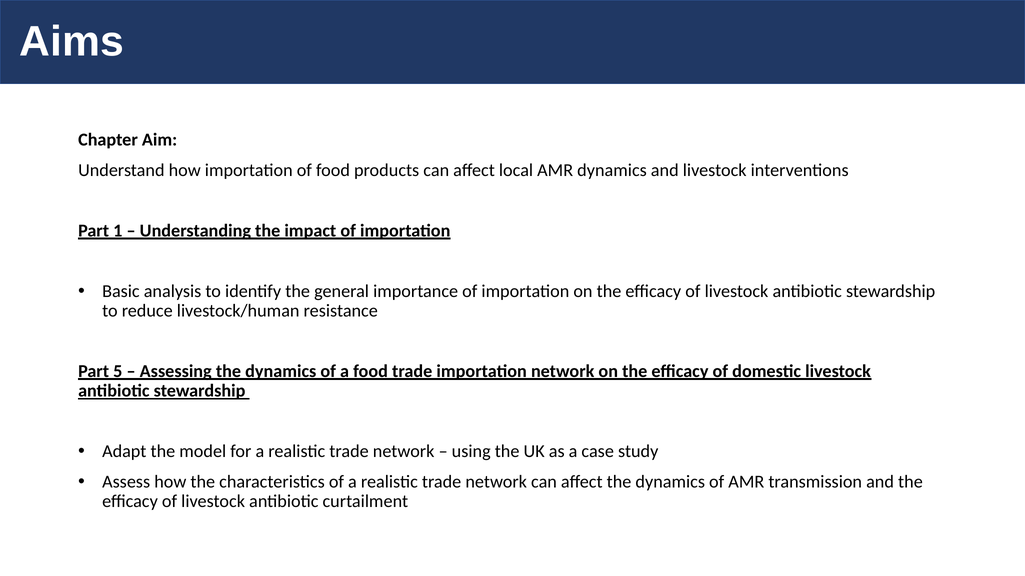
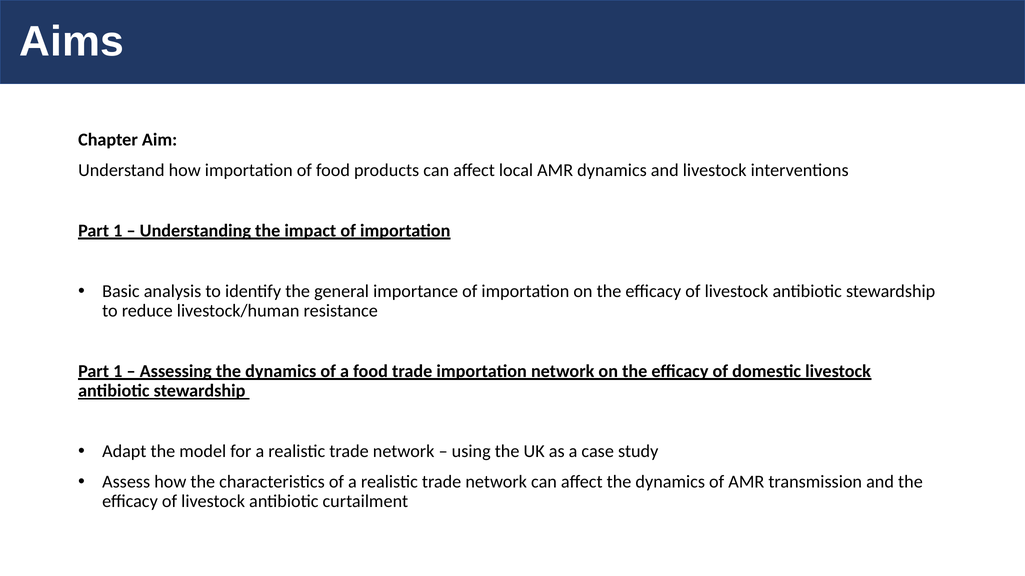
5 at (118, 372): 5 -> 1
